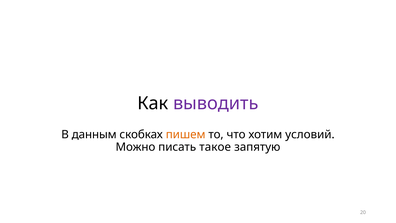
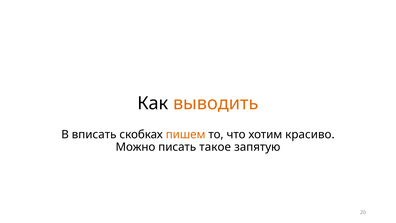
выводить colour: purple -> orange
данным: данным -> вписать
условий: условий -> красиво
